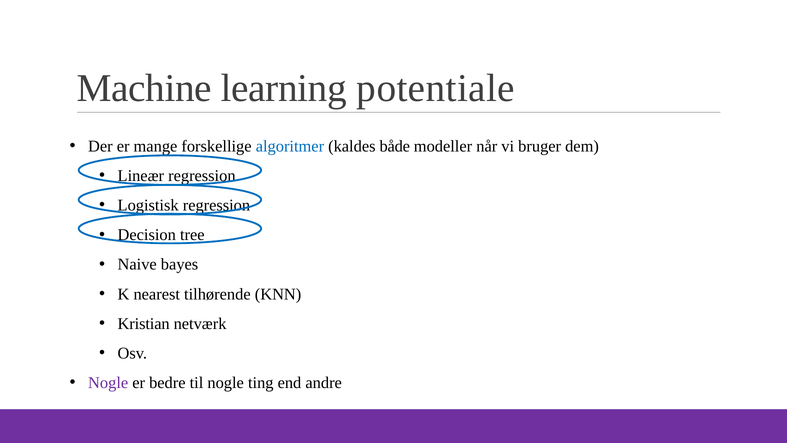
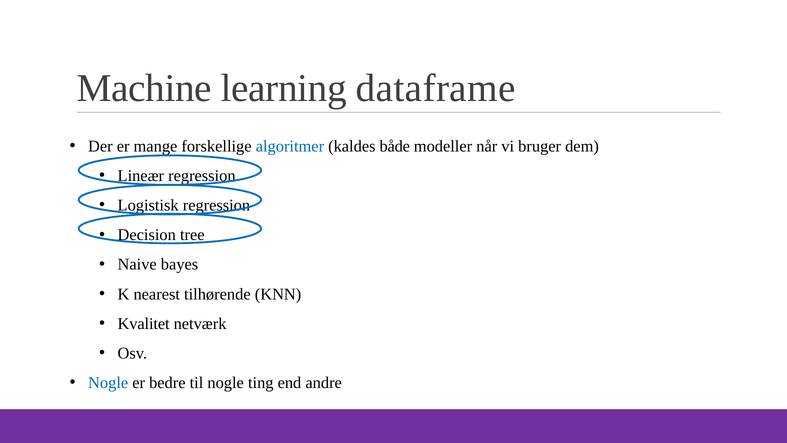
potentiale: potentiale -> dataframe
Kristian: Kristian -> Kvalitet
Nogle at (108, 382) colour: purple -> blue
